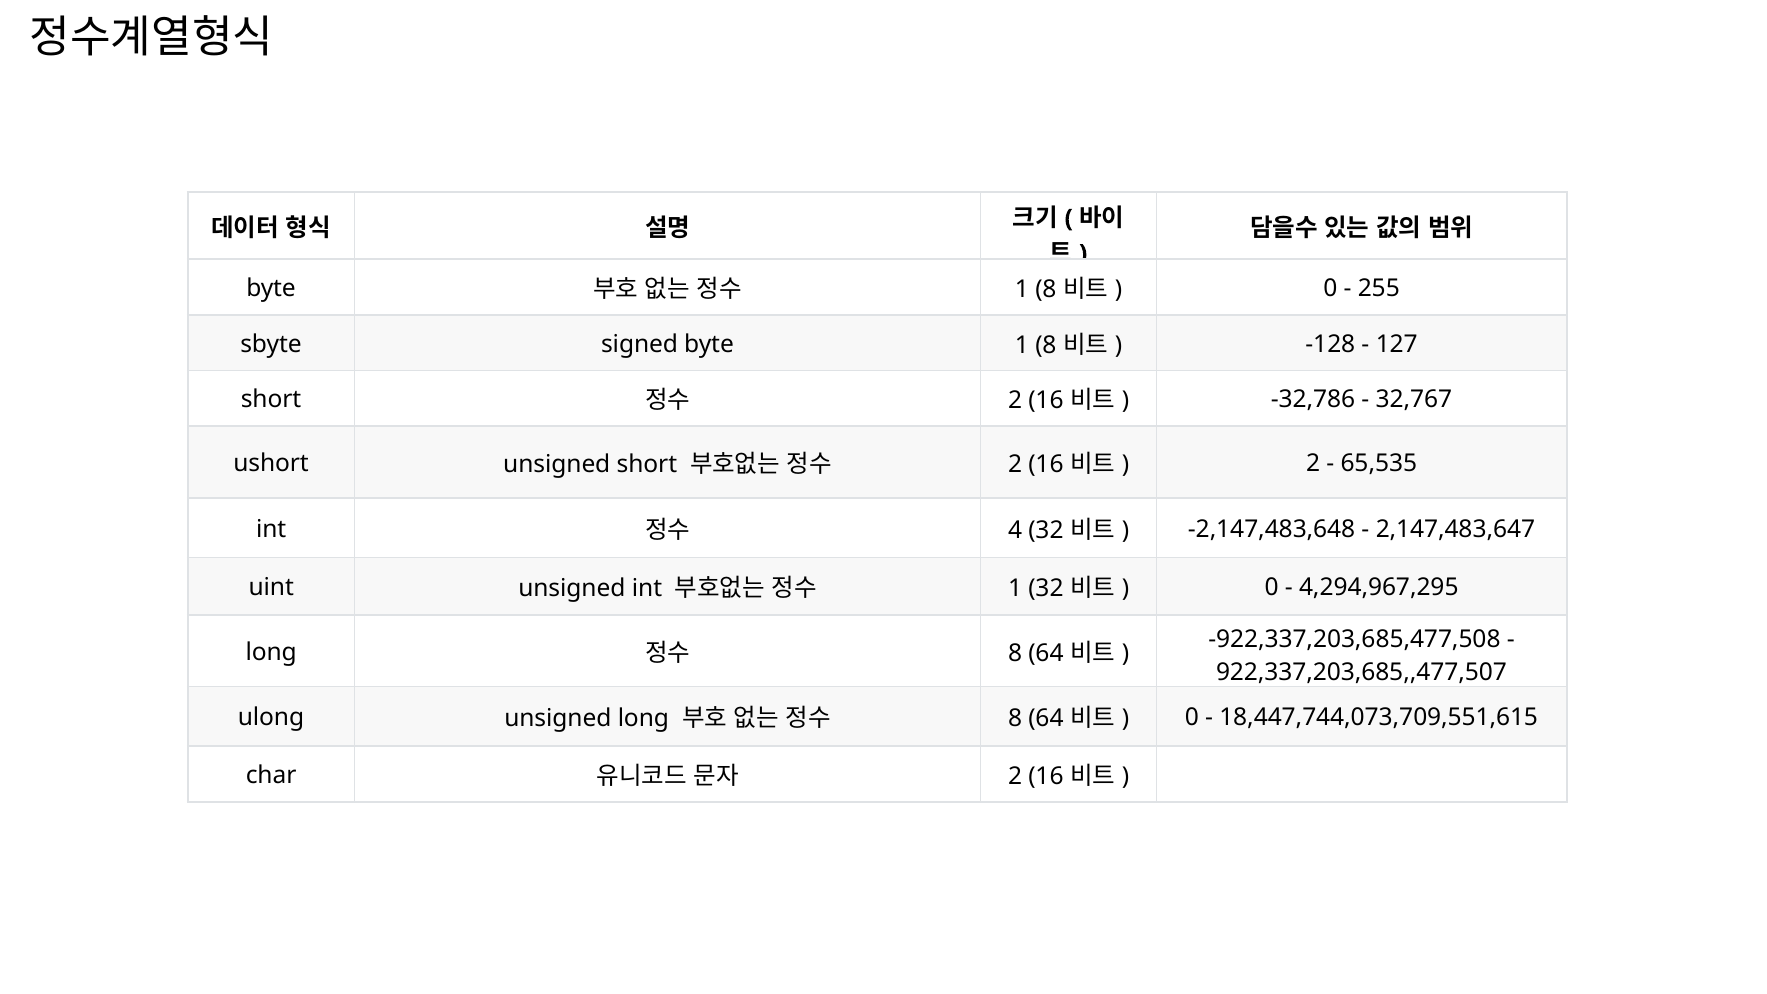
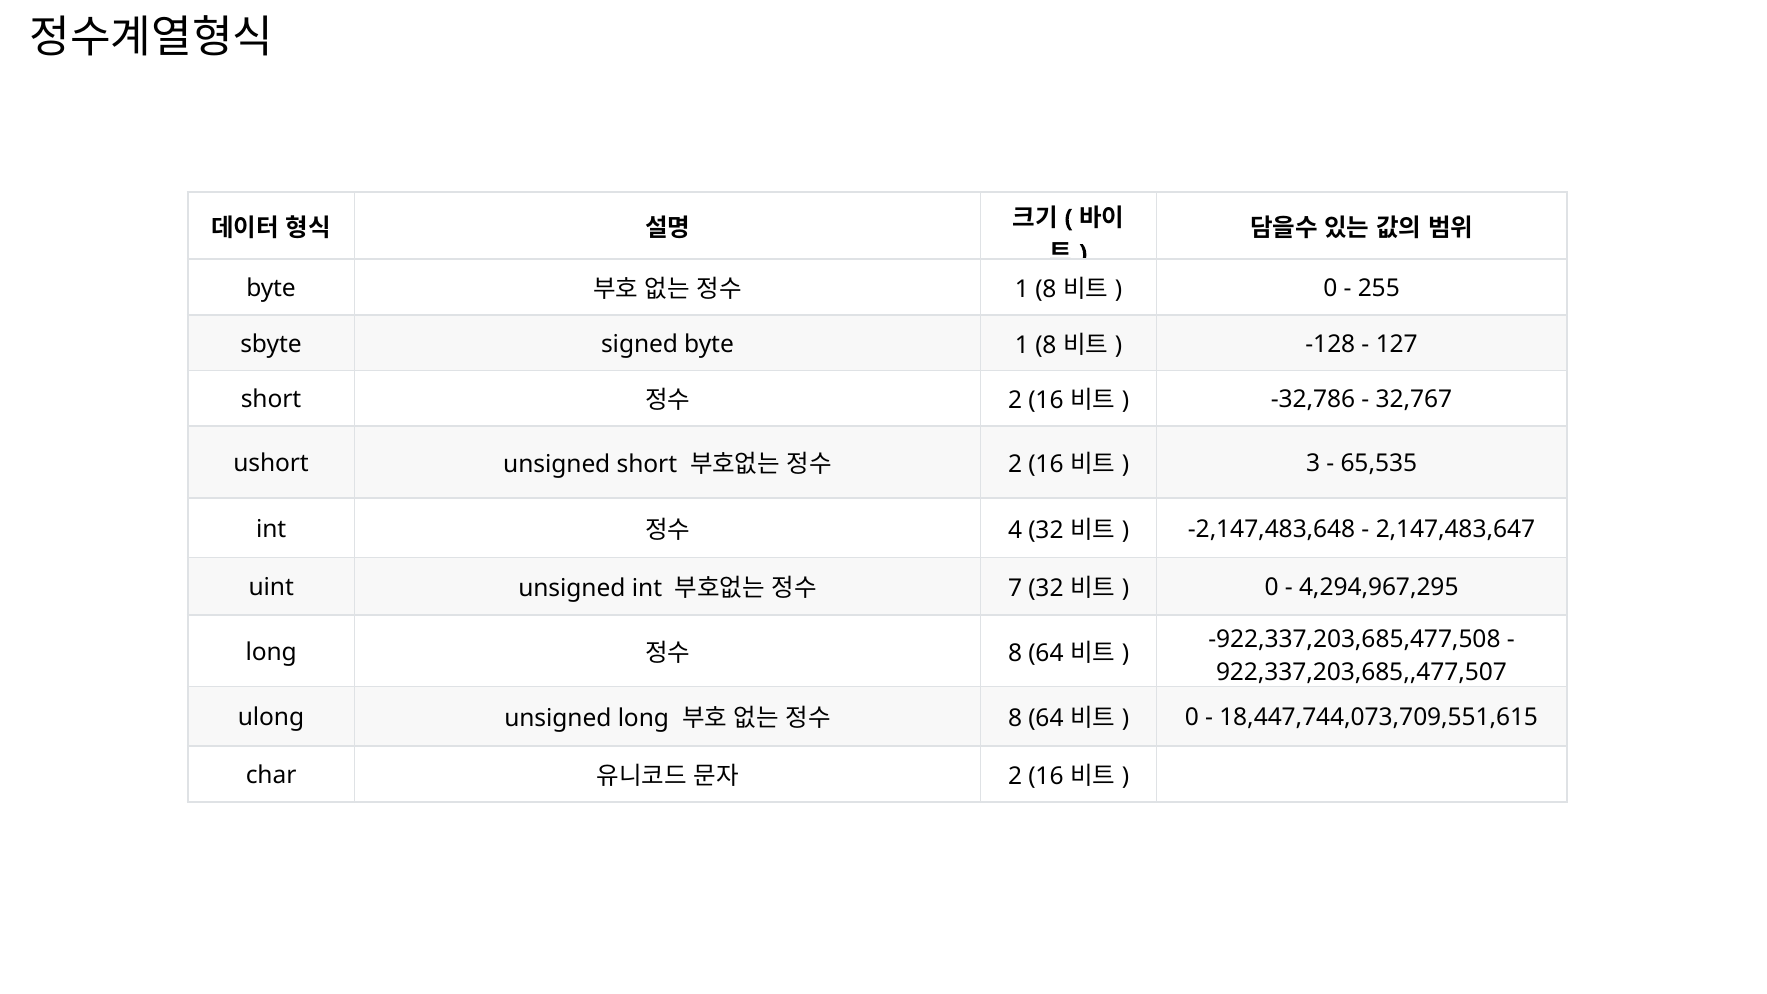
2 at (1313, 463): 2 -> 3
1 at (1015, 589): 1 -> 7
